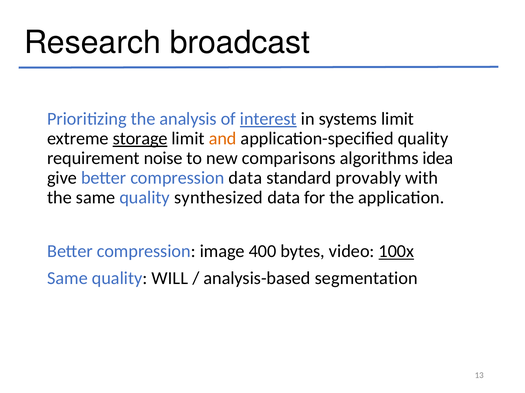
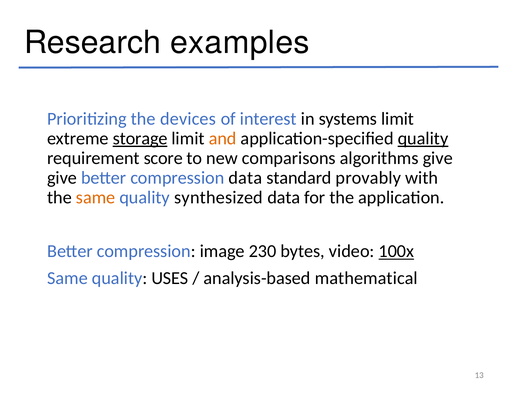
broadcast: broadcast -> examples
analysis: analysis -> devices
interest underline: present -> none
quality at (423, 139) underline: none -> present
noise: noise -> score
algorithms idea: idea -> give
same at (96, 198) colour: black -> orange
400: 400 -> 230
WILL: WILL -> USES
segmentation: segmentation -> mathematical
